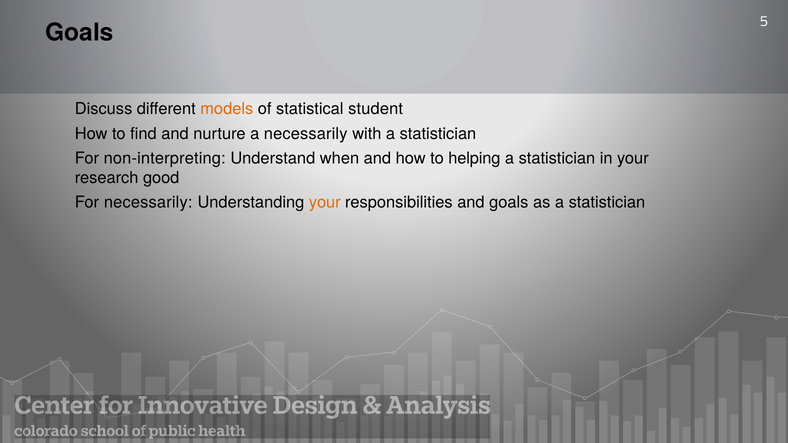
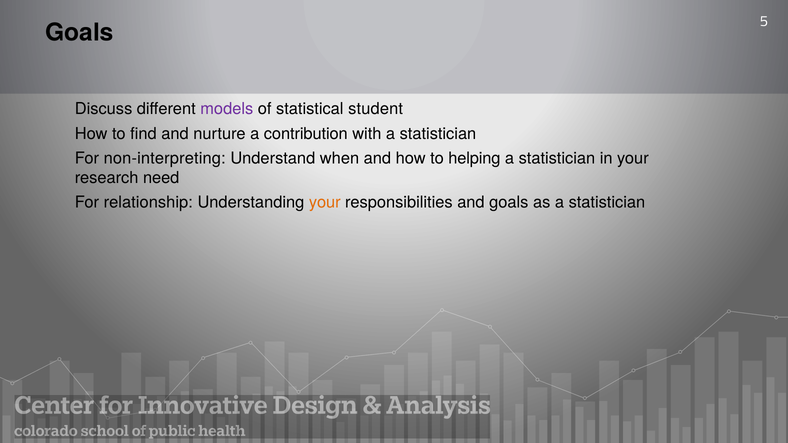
models colour: orange -> purple
a necessarily: necessarily -> contribution
good: good -> need
necessarily at (148, 203): necessarily -> relationship
